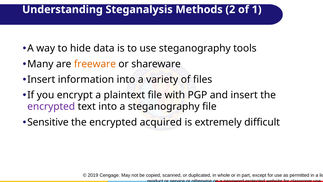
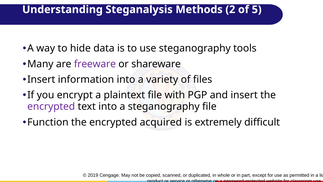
1: 1 -> 5
freeware colour: orange -> purple
Sensitive: Sensitive -> Function
